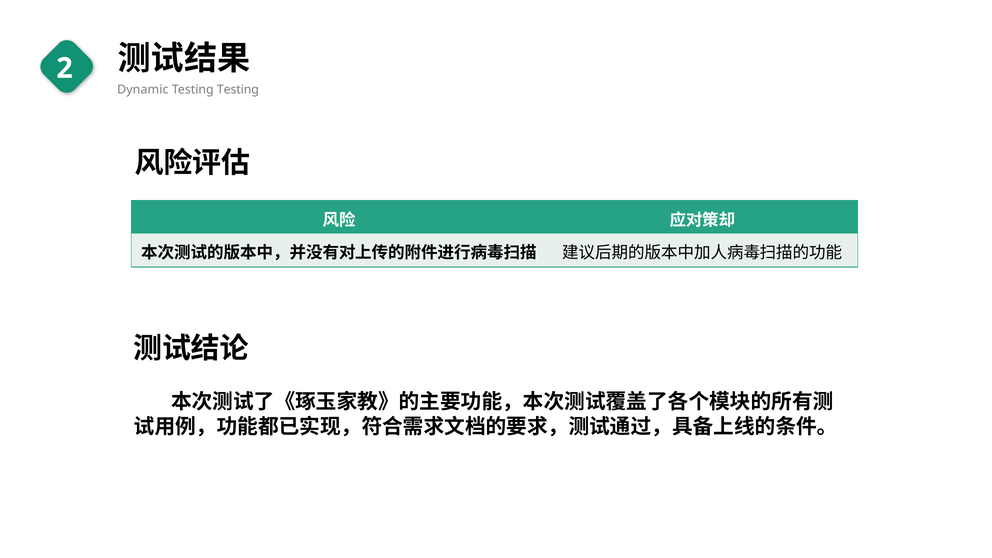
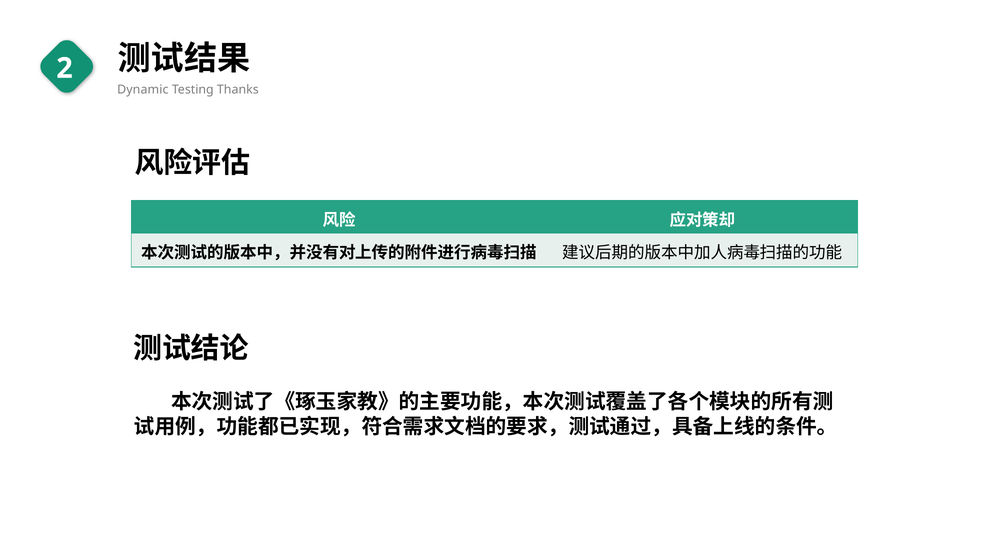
Testing Testing: Testing -> Thanks
